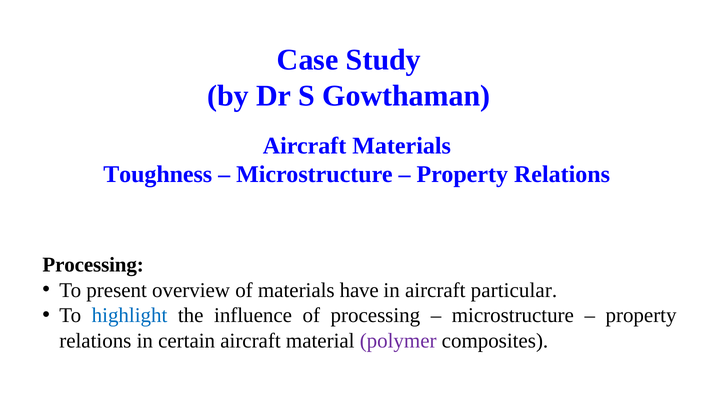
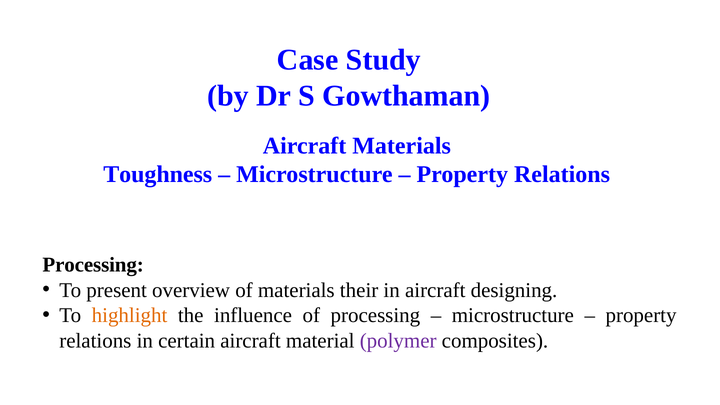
have: have -> their
particular: particular -> designing
highlight colour: blue -> orange
